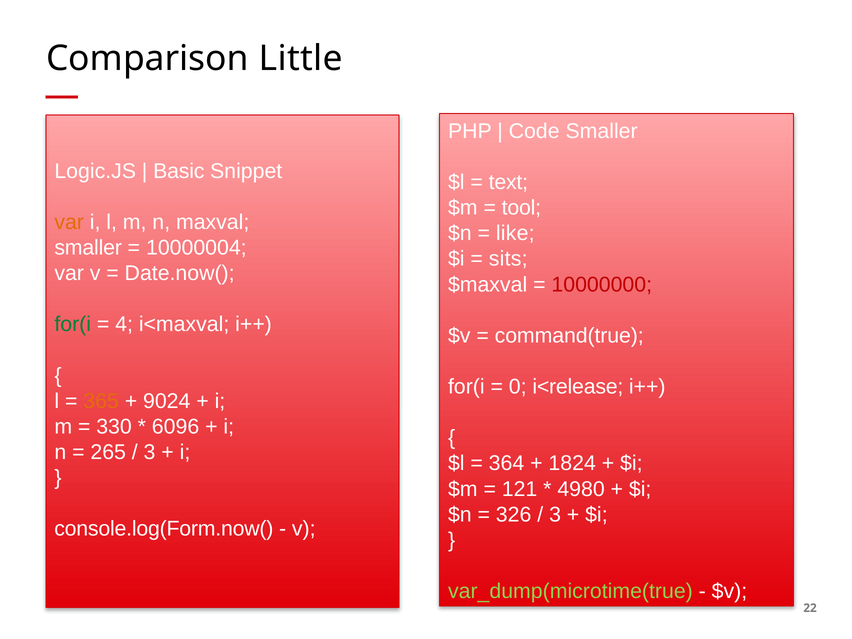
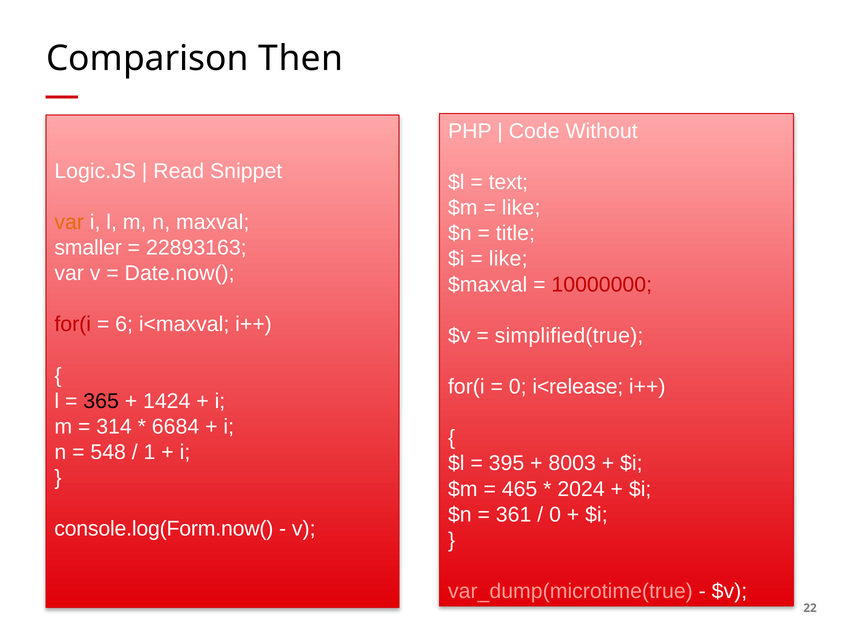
Little: Little -> Then
Code Smaller: Smaller -> Without
Basic: Basic -> Read
tool at (521, 208): tool -> like
like: like -> title
10000004: 10000004 -> 22893163
sits at (508, 259): sits -> like
for(i at (73, 324) colour: green -> red
4: 4 -> 6
command(true: command(true -> simplified(true
365 colour: orange -> black
9024: 9024 -> 1424
330: 330 -> 314
6096: 6096 -> 6684
265: 265 -> 548
3 at (150, 452): 3 -> 1
364: 364 -> 395
1824: 1824 -> 8003
121: 121 -> 465
4980: 4980 -> 2024
326: 326 -> 361
3 at (555, 515): 3 -> 0
var_dump(microtime(true colour: light green -> pink
